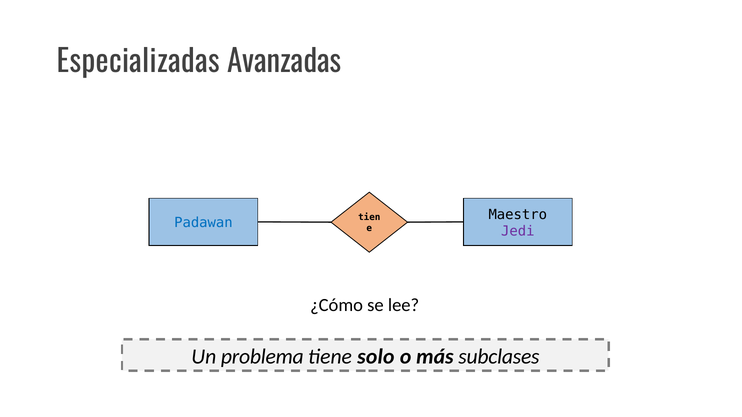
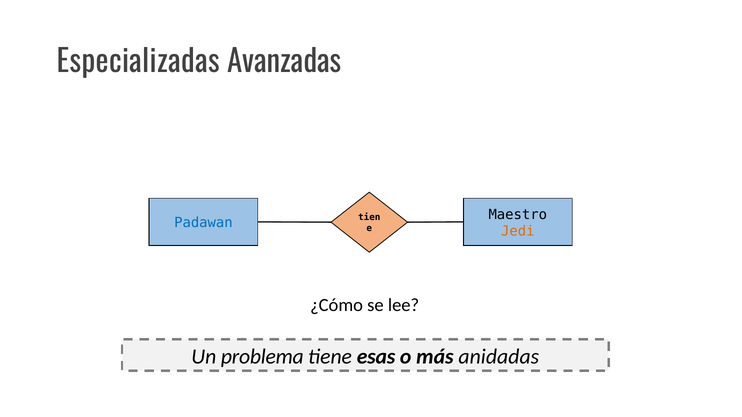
Jedi colour: purple -> orange
solo: solo -> esas
subclases: subclases -> anidadas
